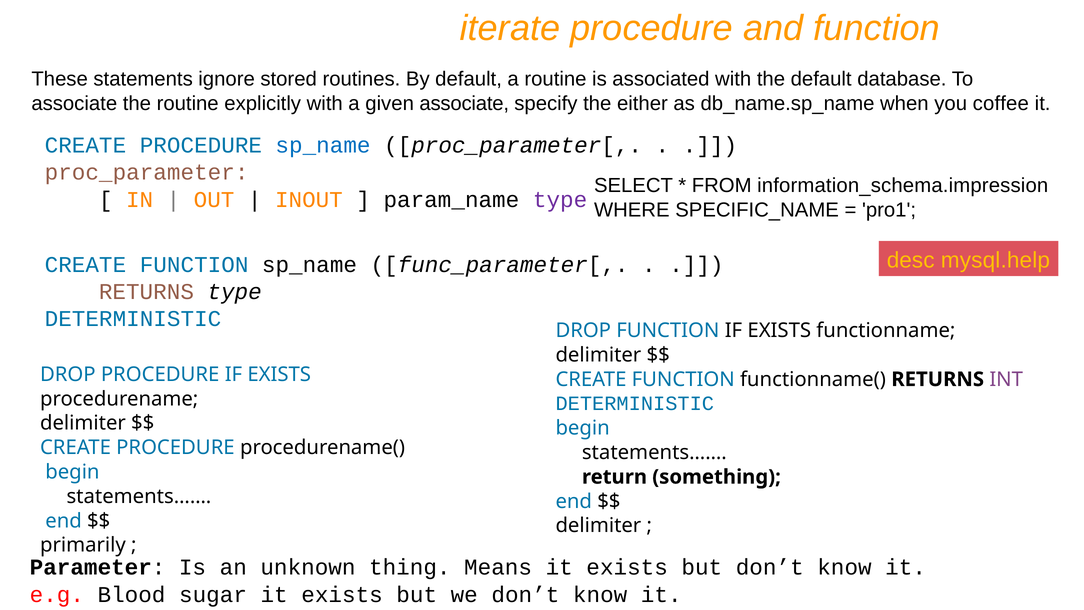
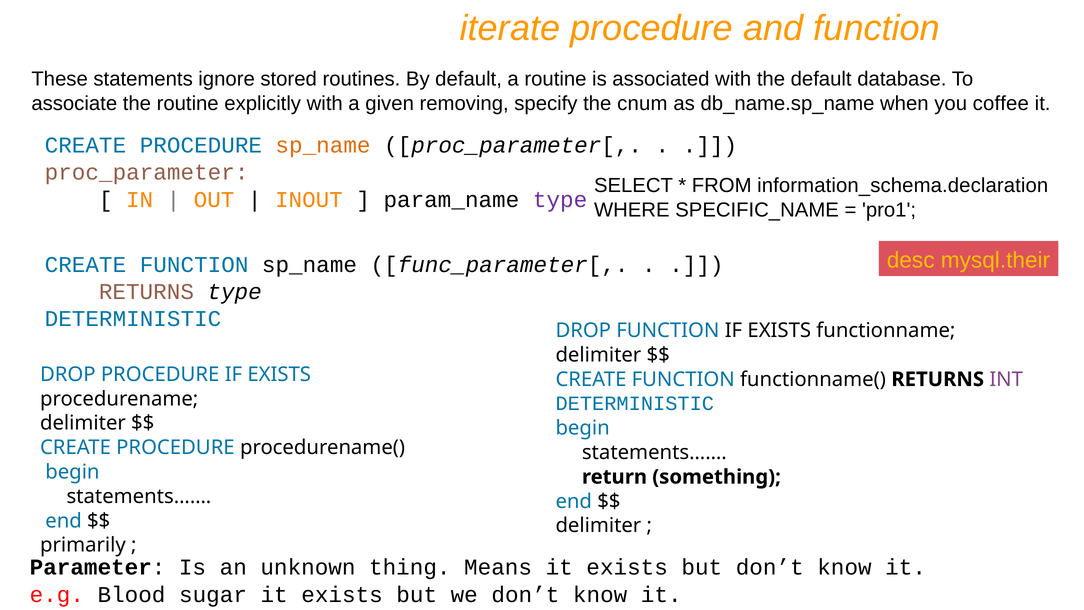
given associate: associate -> removing
either: either -> cnum
sp_name at (323, 145) colour: blue -> orange
information_schema.impression: information_schema.impression -> information_schema.declaration
mysql.help: mysql.help -> mysql.their
